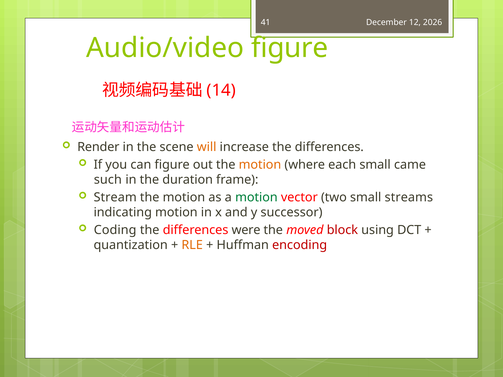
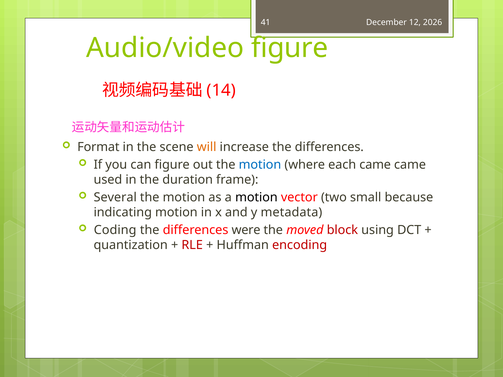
Render: Render -> Format
motion at (260, 165) colour: orange -> blue
each small: small -> came
such: such -> used
Stream: Stream -> Several
motion at (256, 197) colour: green -> black
streams: streams -> because
successor: successor -> metadata
RLE colour: orange -> red
